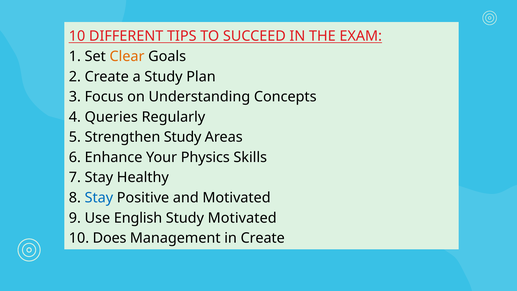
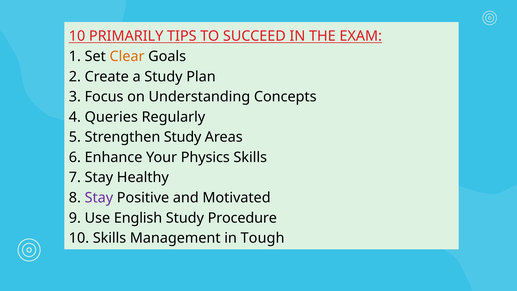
DIFFERENT: DIFFERENT -> PRIMARILY
Stay at (99, 198) colour: blue -> purple
Study Motivated: Motivated -> Procedure
10 Does: Does -> Skills
in Create: Create -> Tough
